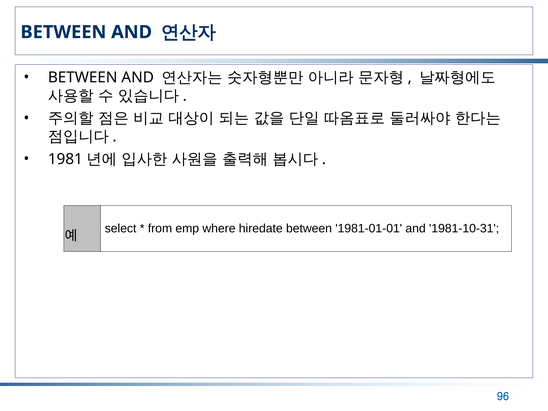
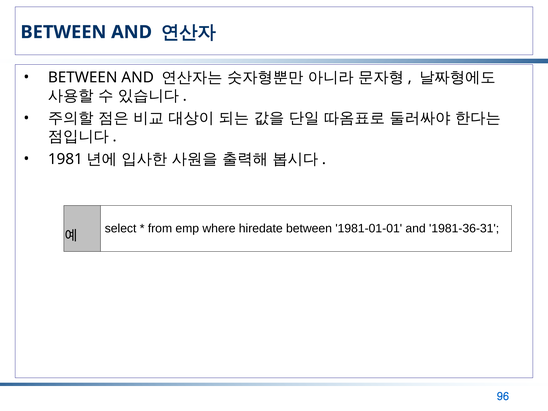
1981-10-31: 1981-10-31 -> 1981-36-31
